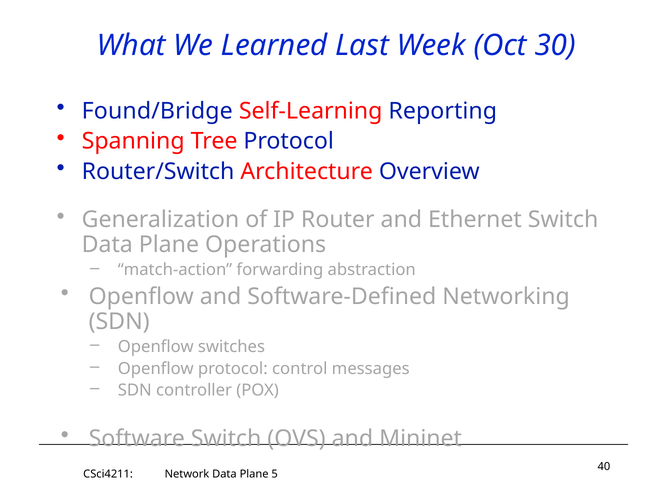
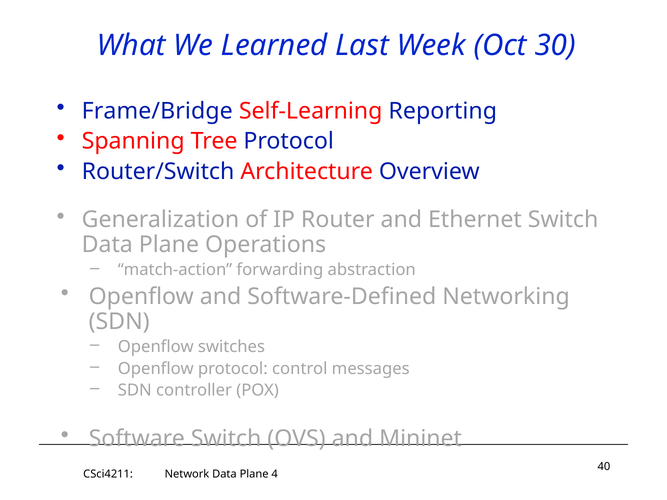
Found/Bridge: Found/Bridge -> Frame/Bridge
5: 5 -> 4
